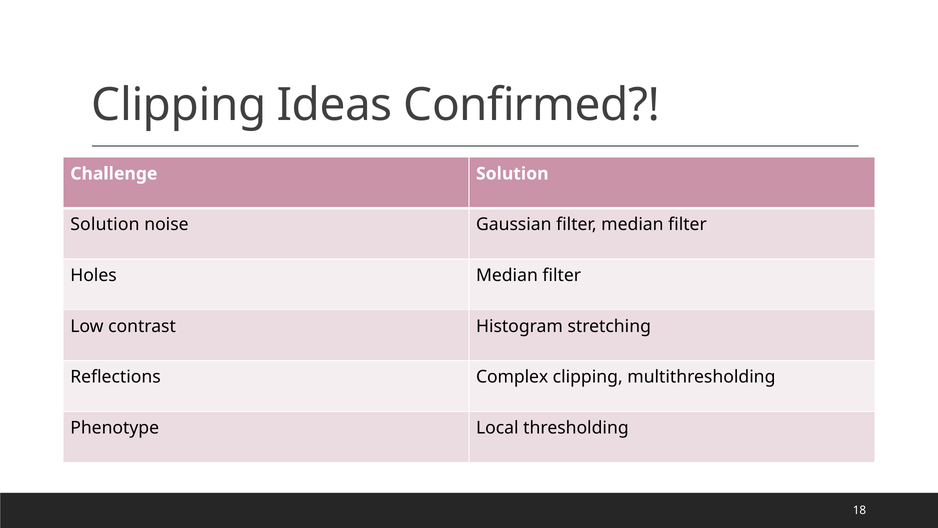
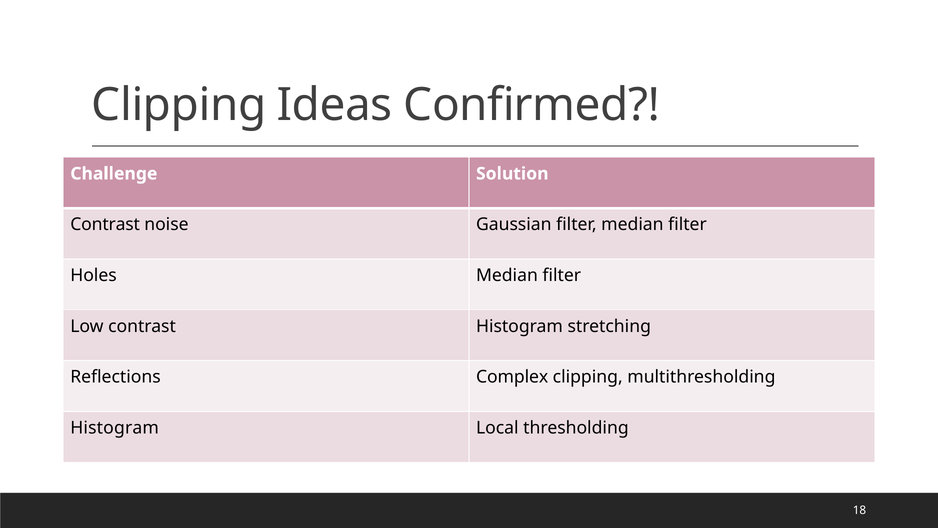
Solution at (105, 224): Solution -> Contrast
Phenotype at (115, 428): Phenotype -> Histogram
